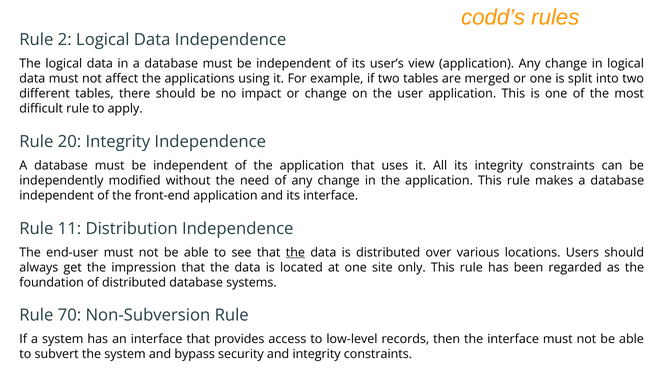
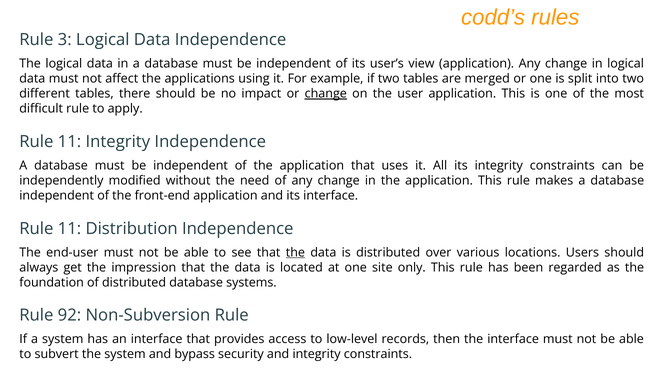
2: 2 -> 3
change at (326, 94) underline: none -> present
20 at (69, 142): 20 -> 11
70: 70 -> 92
